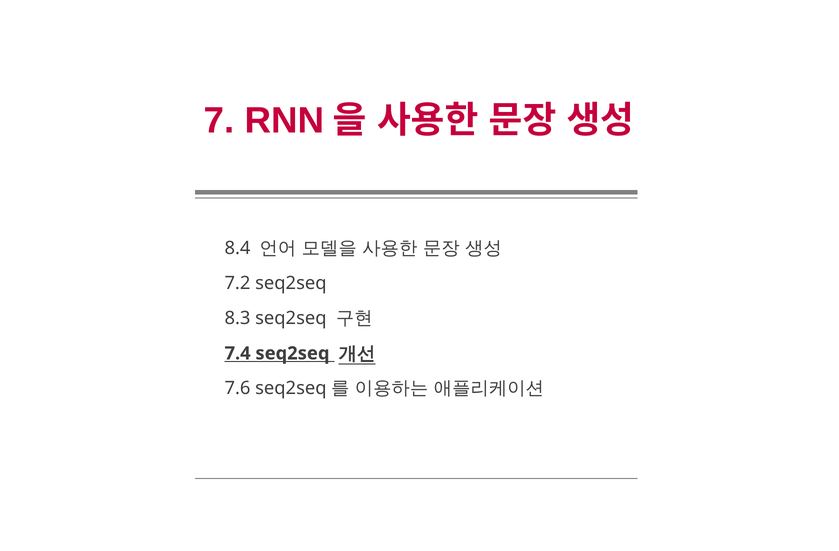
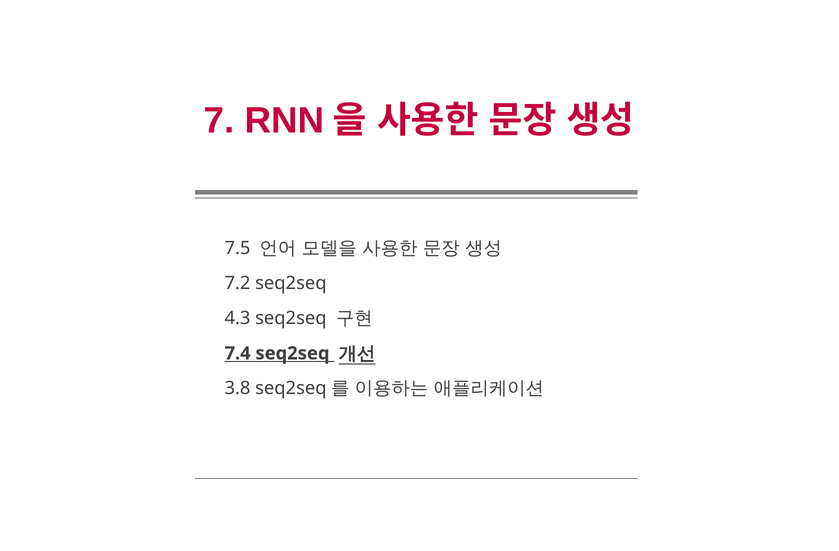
8.4: 8.4 -> 7.5
8.3: 8.3 -> 4.3
7.6: 7.6 -> 3.8
